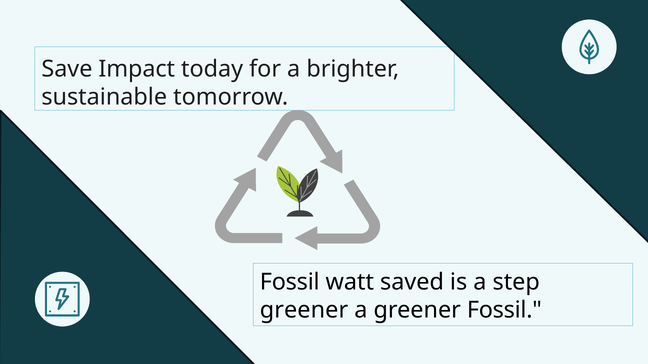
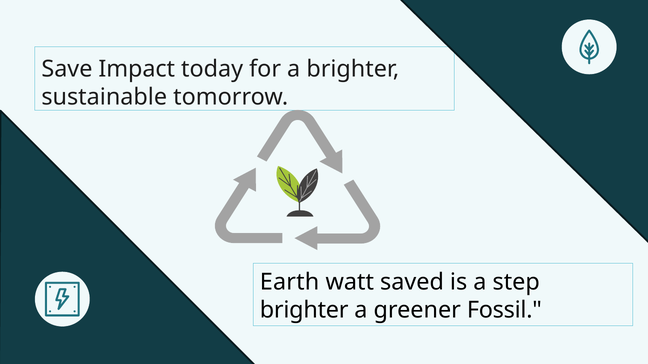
Fossil at (290, 282): Fossil -> Earth
greener at (304, 310): greener -> brighter
